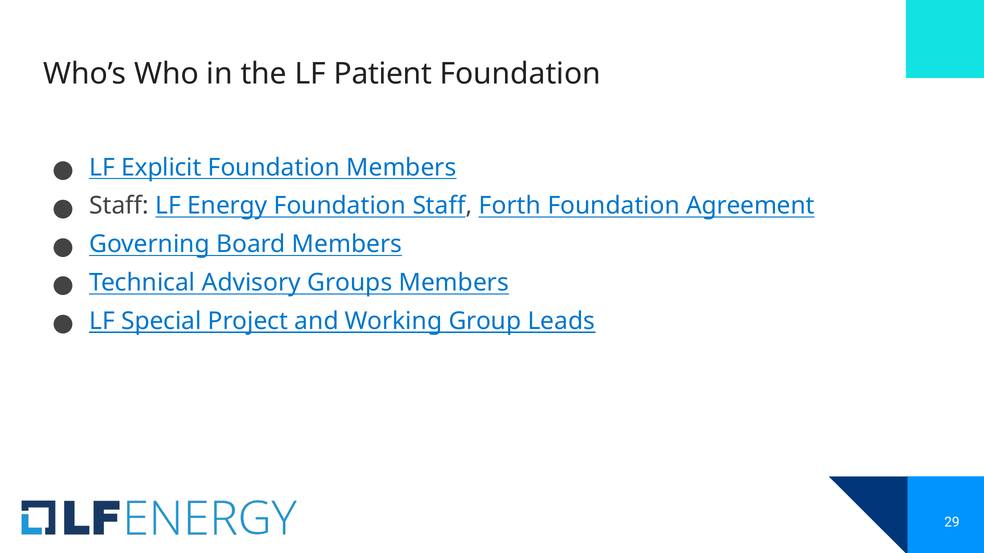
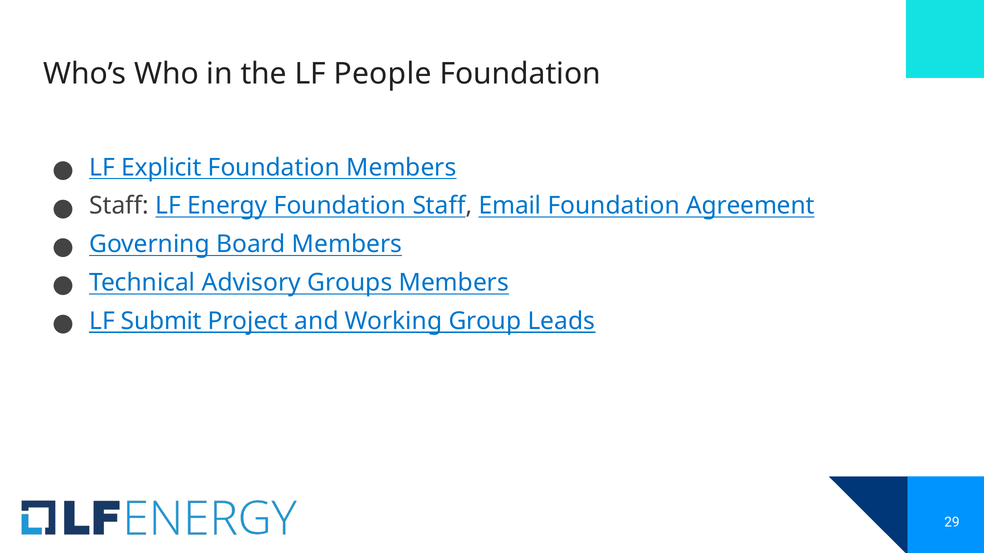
Patient: Patient -> People
Forth: Forth -> Email
Special: Special -> Submit
